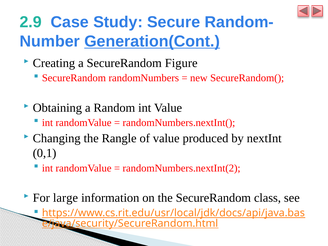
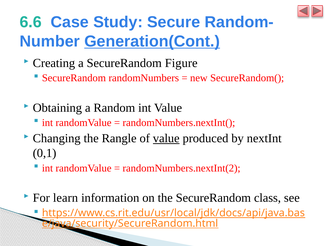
2.9: 2.9 -> 6.6
value at (166, 138) underline: none -> present
large: large -> learn
